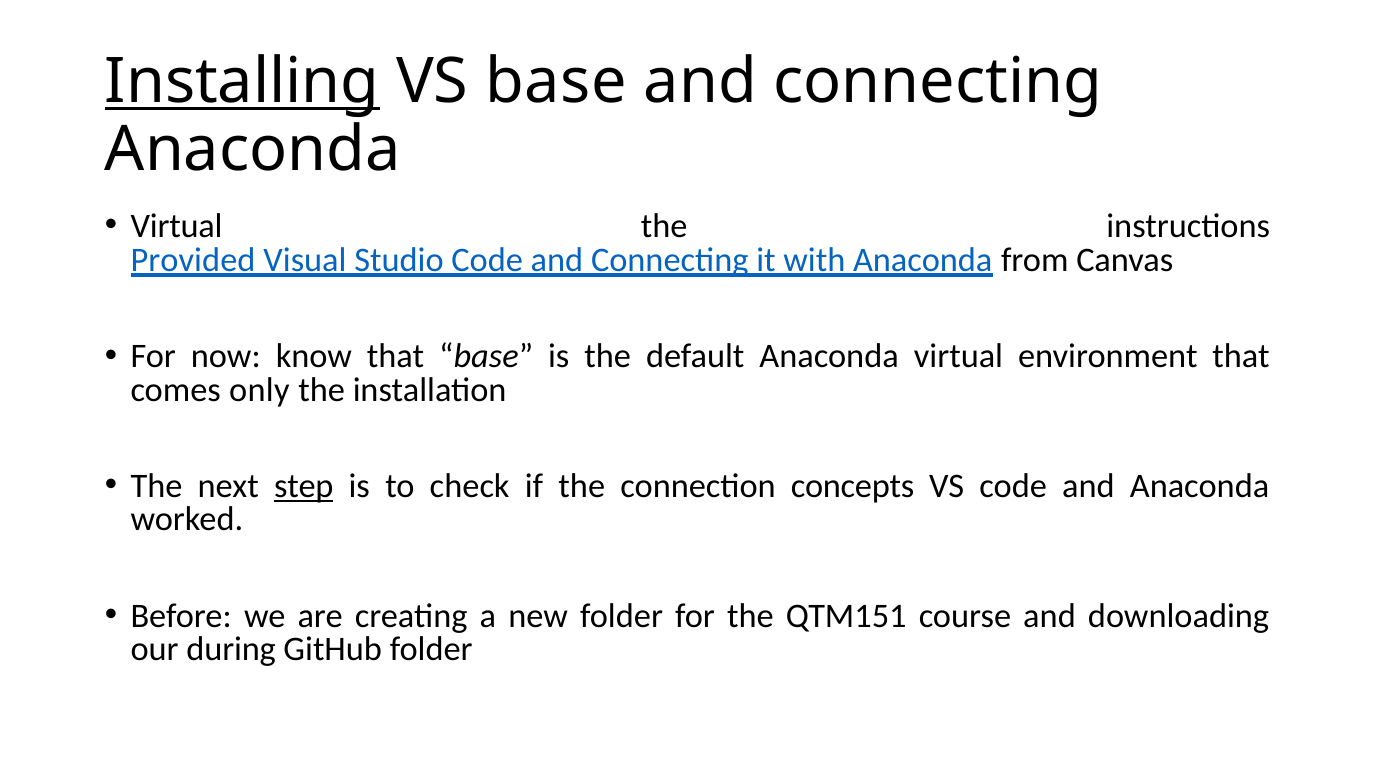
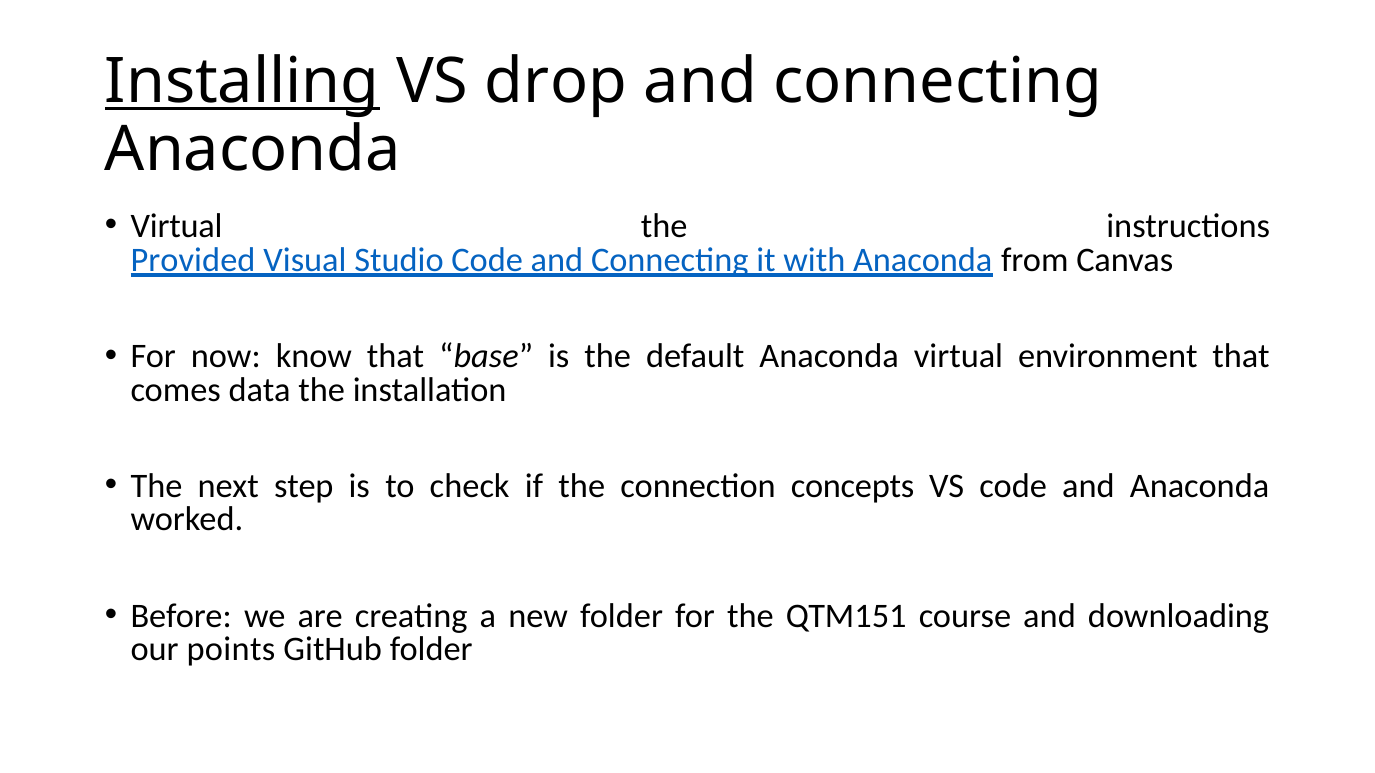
VS base: base -> drop
only: only -> data
step underline: present -> none
during: during -> points
